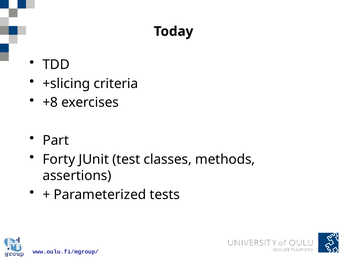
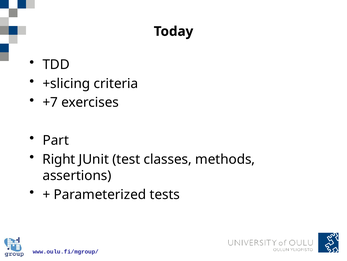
+8: +8 -> +7
Forty: Forty -> Right
